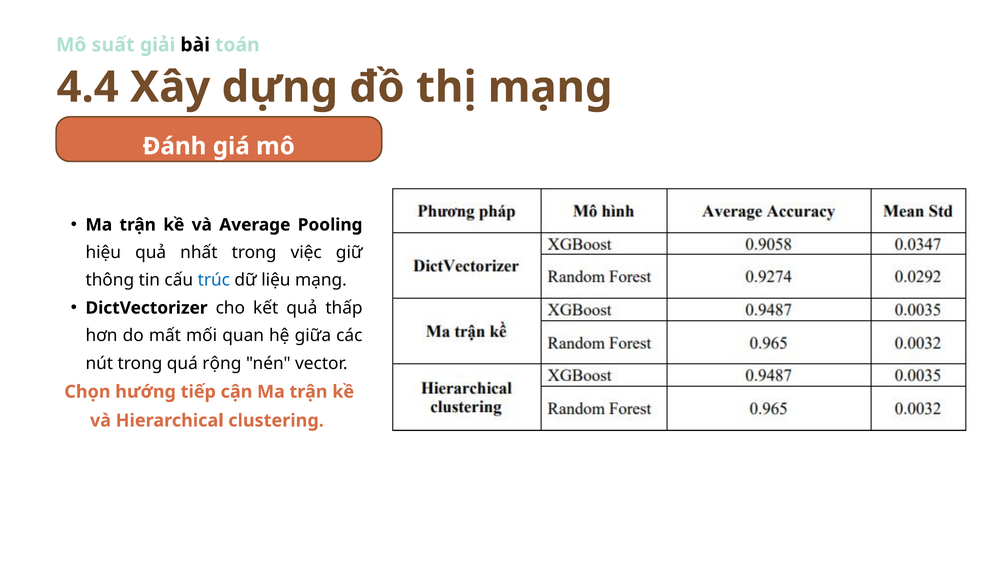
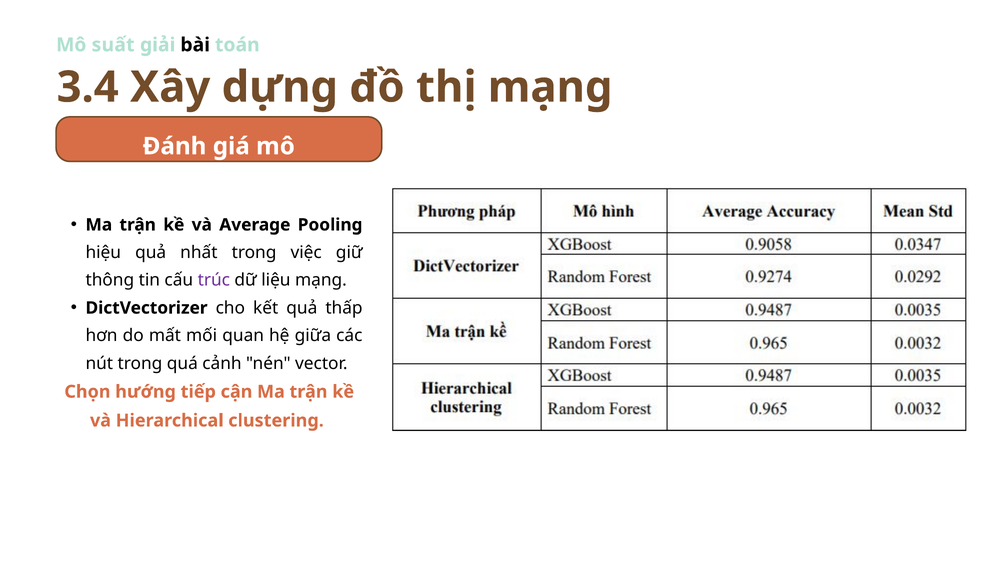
4.4: 4.4 -> 3.4
trúc colour: blue -> purple
rộng: rộng -> cảnh
